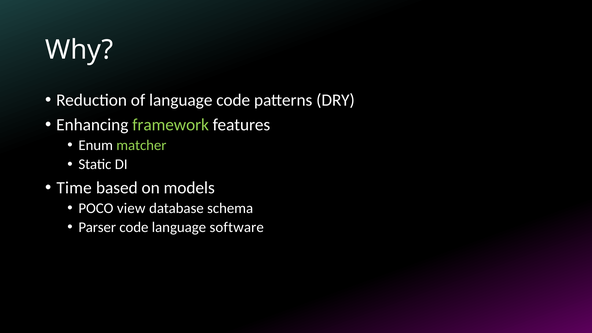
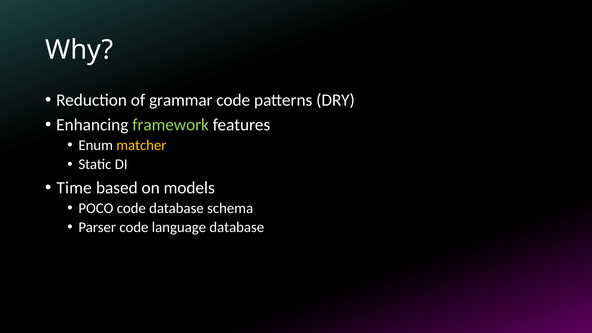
of language: language -> grammar
matcher colour: light green -> yellow
POCO view: view -> code
language software: software -> database
